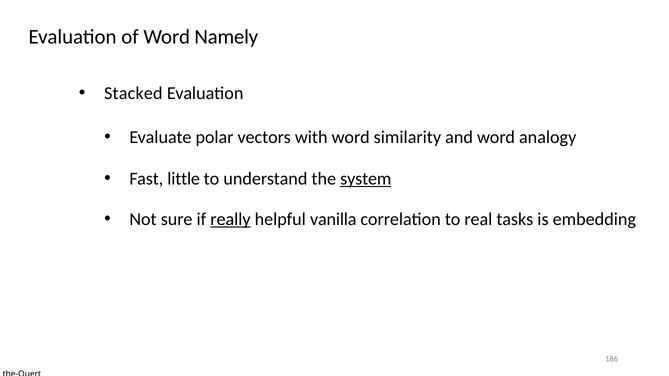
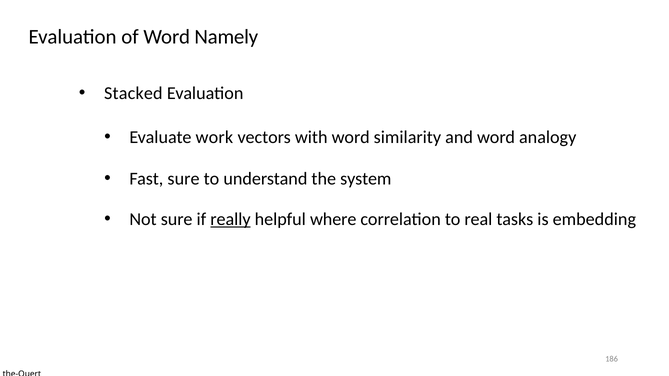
polar: polar -> work
Fast little: little -> sure
system underline: present -> none
vanilla: vanilla -> where
